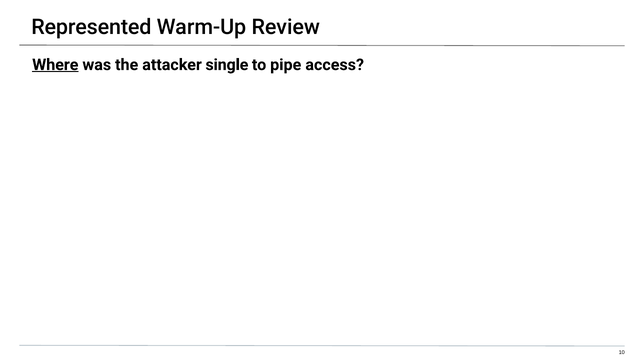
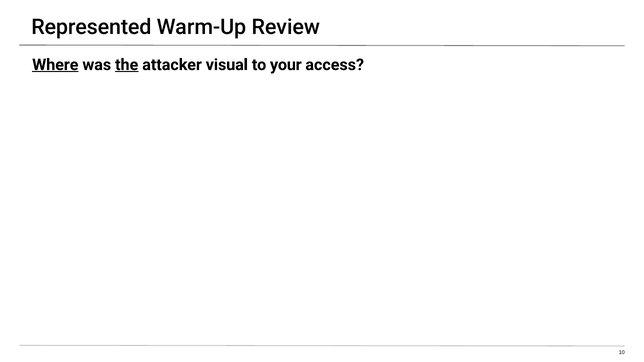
the underline: none -> present
single: single -> visual
pipe: pipe -> your
